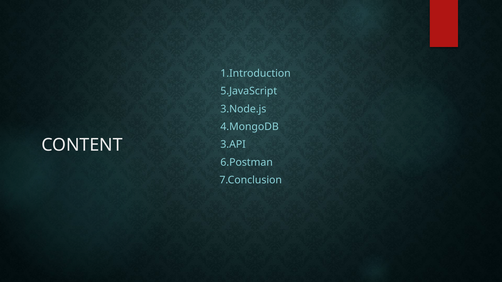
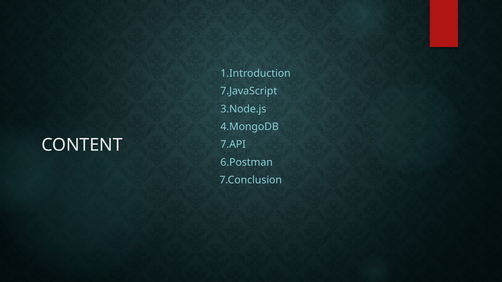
5.JavaScript: 5.JavaScript -> 7.JavaScript
3.API: 3.API -> 7.API
